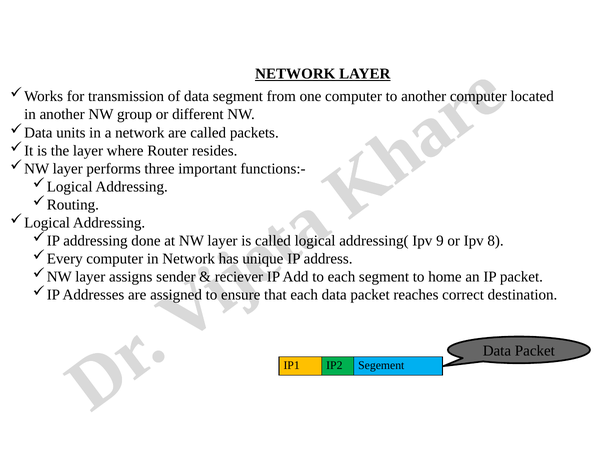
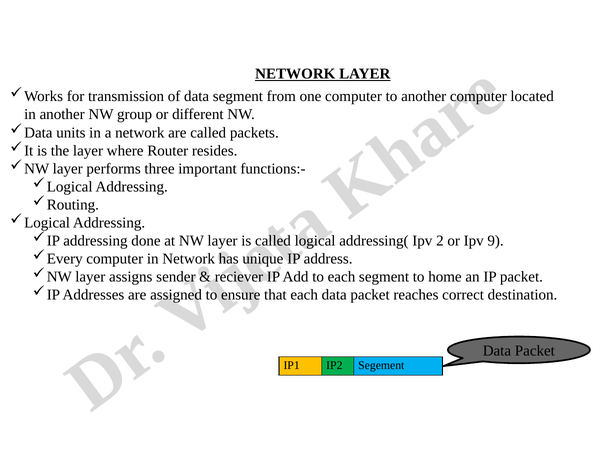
9: 9 -> 2
8: 8 -> 9
